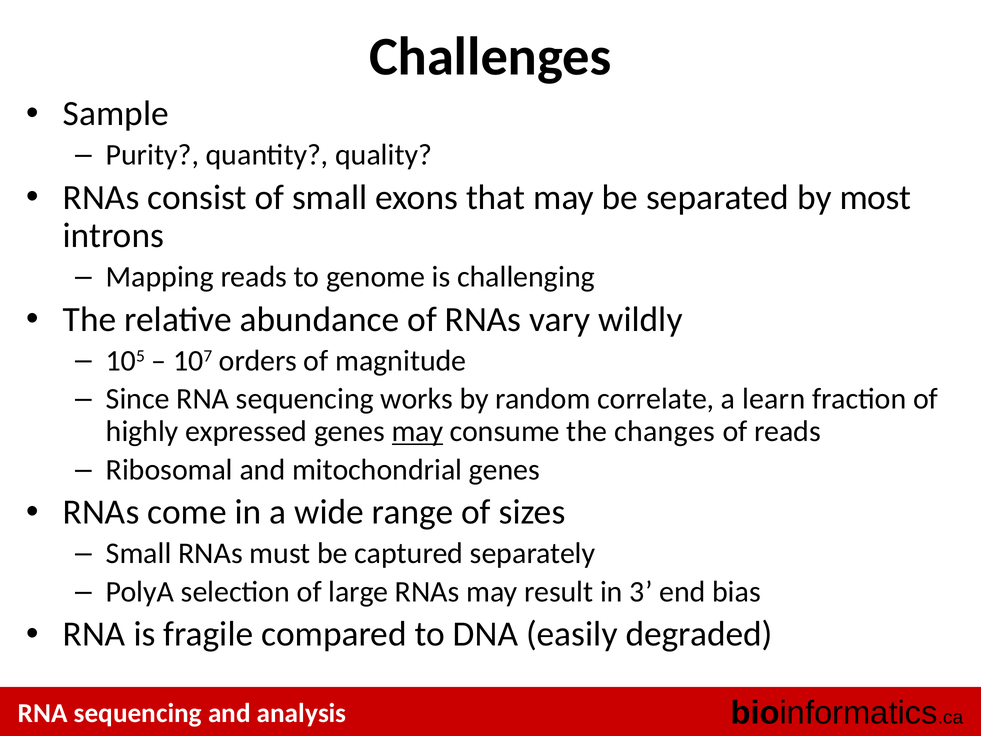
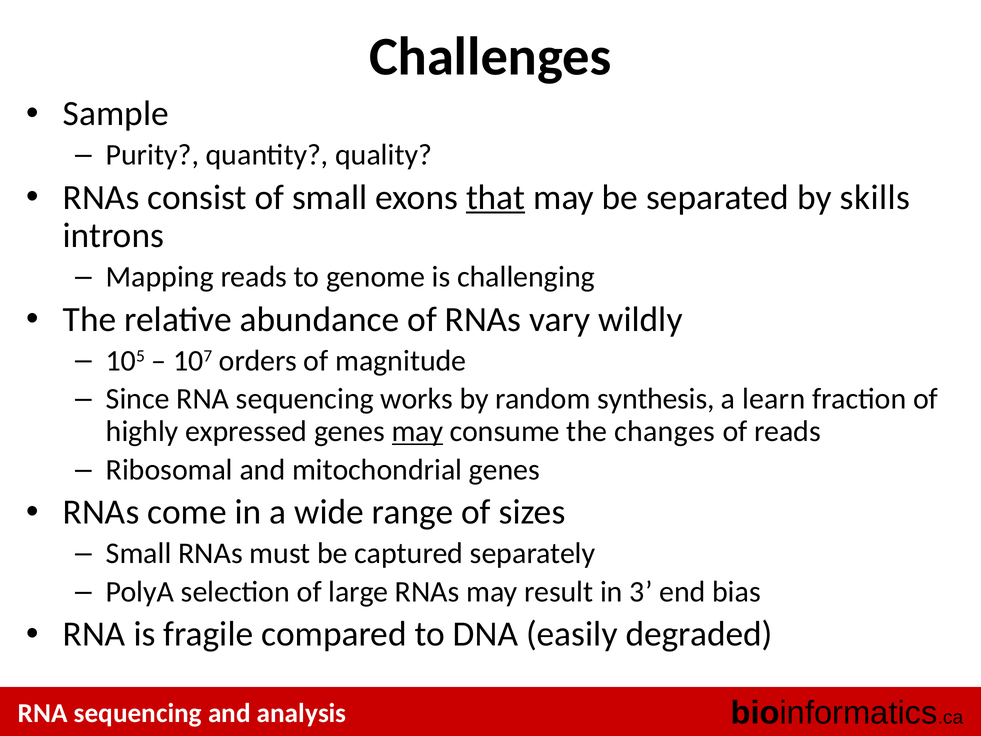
that underline: none -> present
most: most -> skills
correlate: correlate -> synthesis
